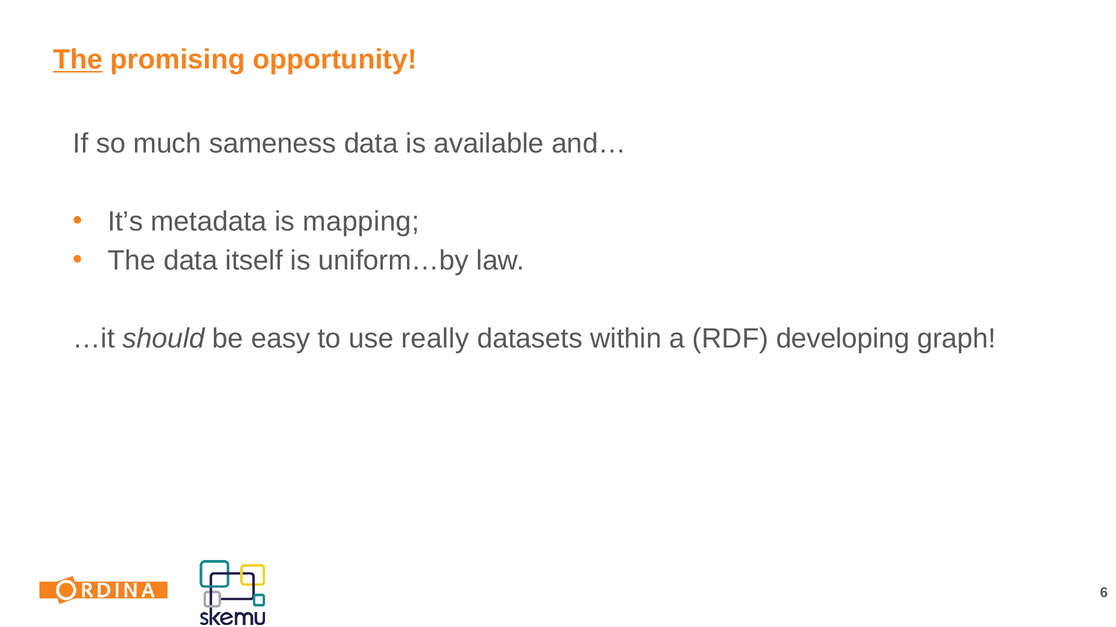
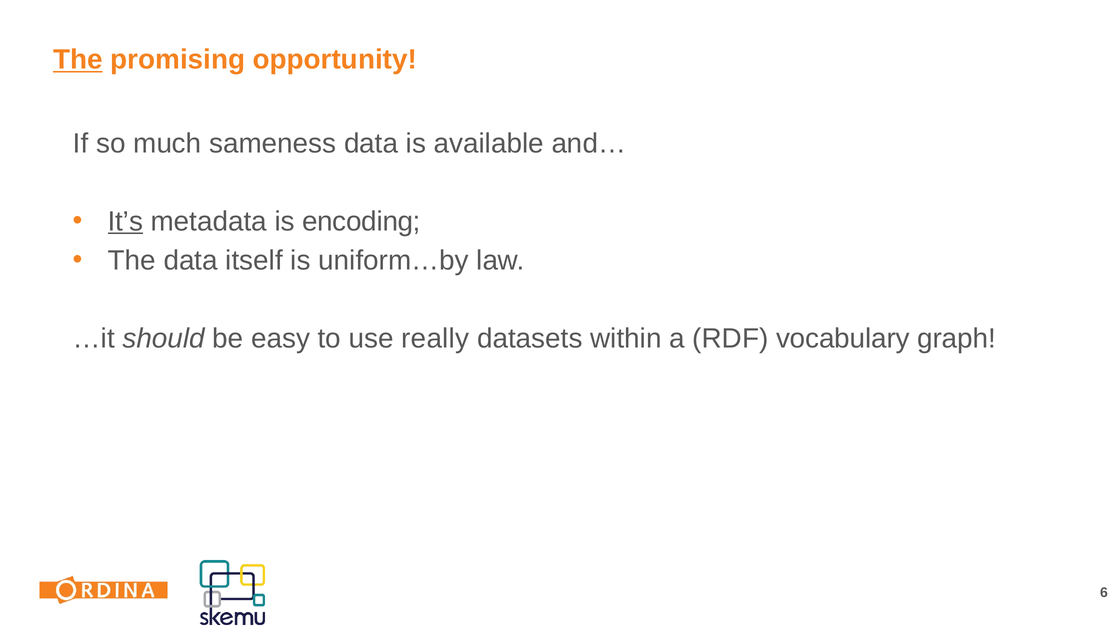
It’s underline: none -> present
mapping: mapping -> encoding
developing: developing -> vocabulary
